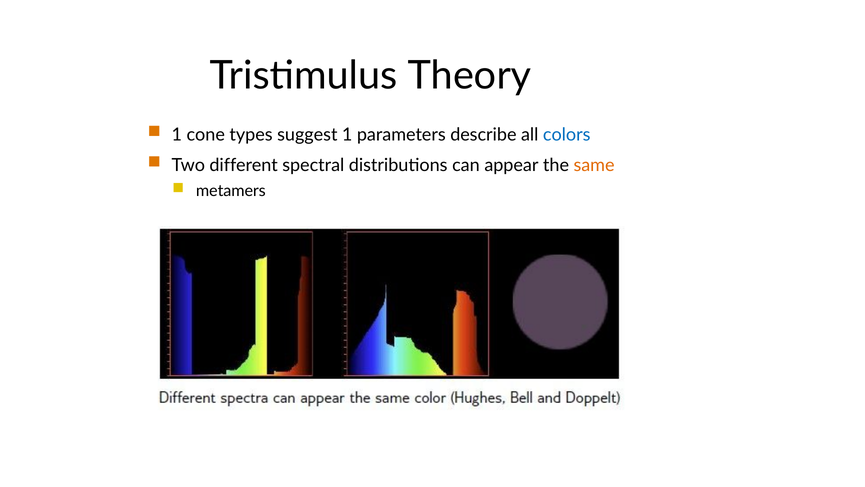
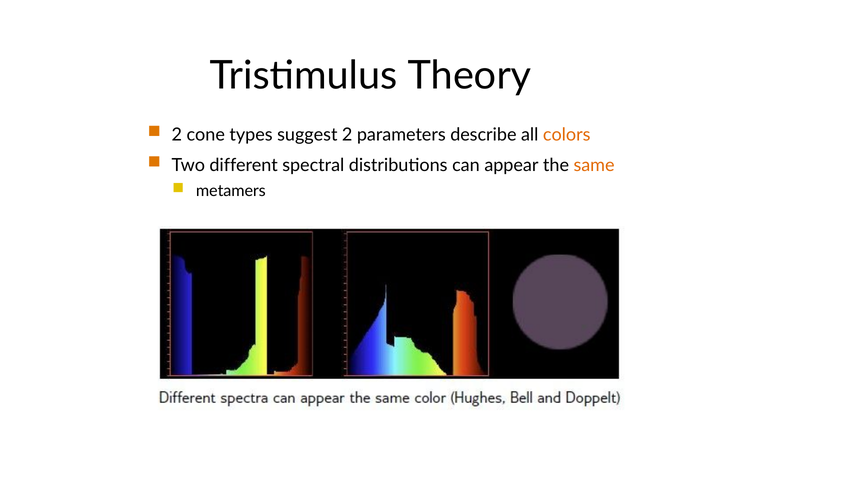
1 at (177, 134): 1 -> 2
suggest 1: 1 -> 2
colors colour: blue -> orange
